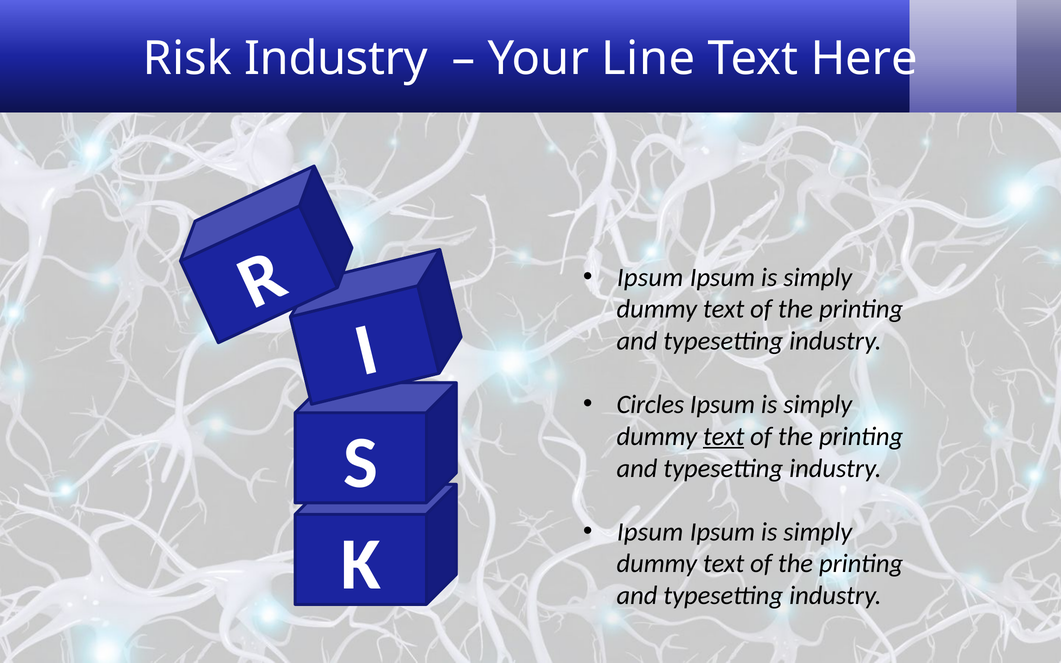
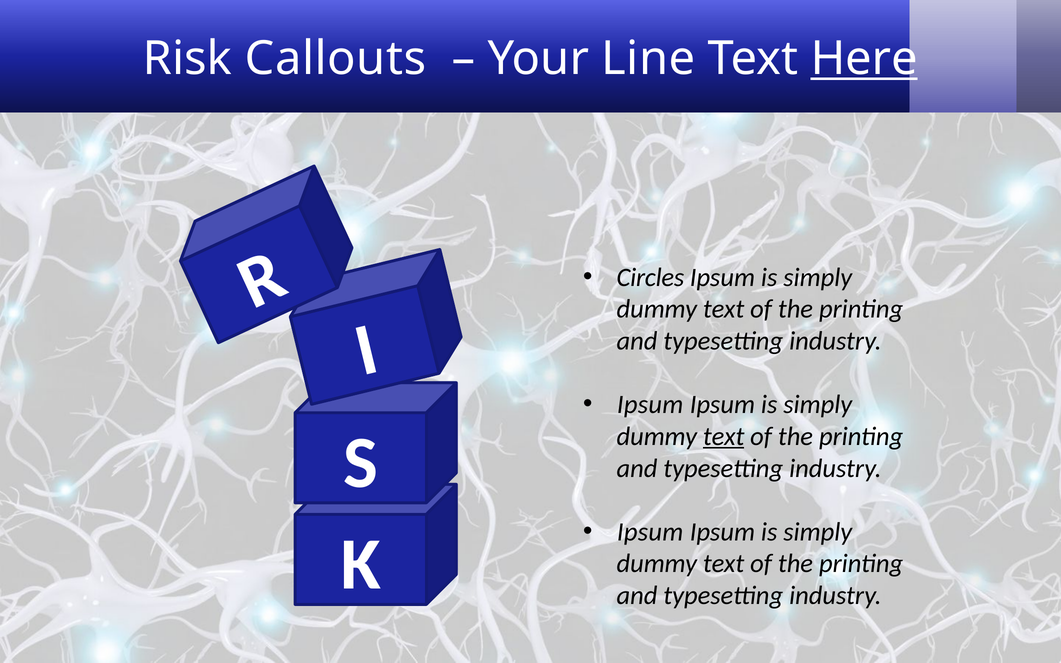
Risk Industry: Industry -> Callouts
Here underline: none -> present
Ipsum at (650, 277): Ipsum -> Circles
Circles at (650, 405): Circles -> Ipsum
